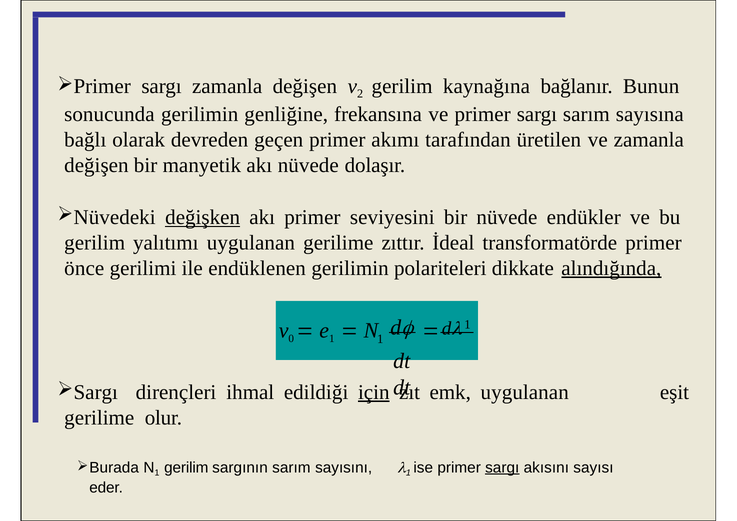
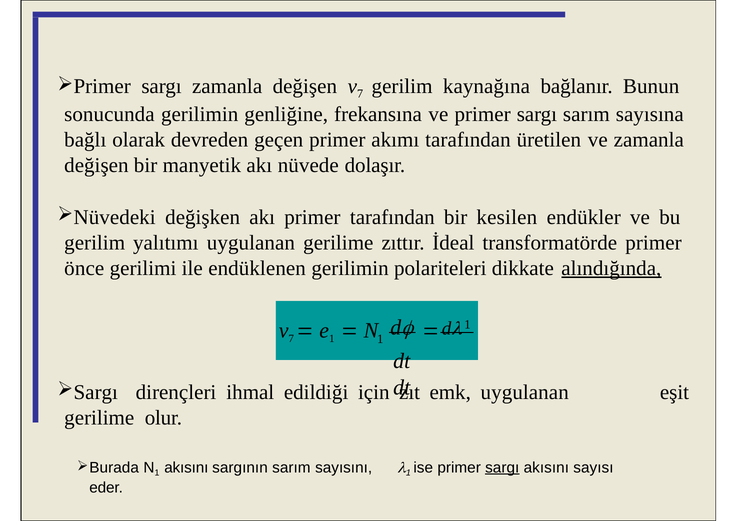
2 at (360, 94): 2 -> 7
değişken underline: present -> none
primer seviyesini: seviyesini -> tarafından
bir nüvede: nüvede -> kesilen
0 at (291, 339): 0 -> 7
için underline: present -> none
1 gerilim: gerilim -> akısını
